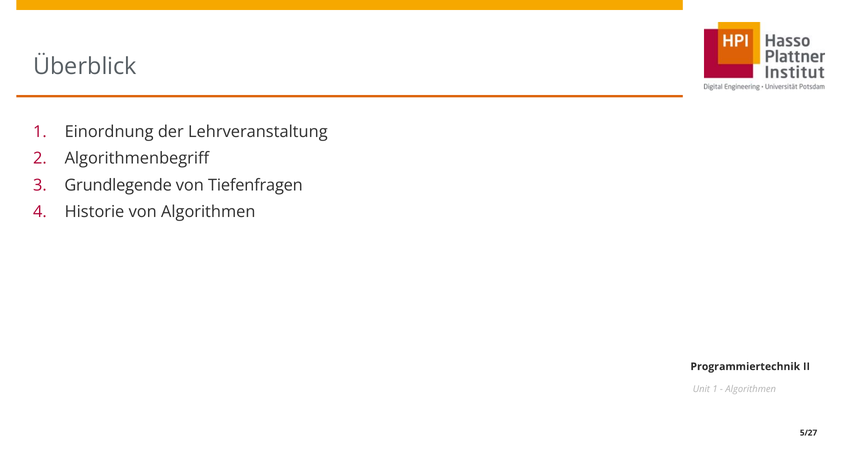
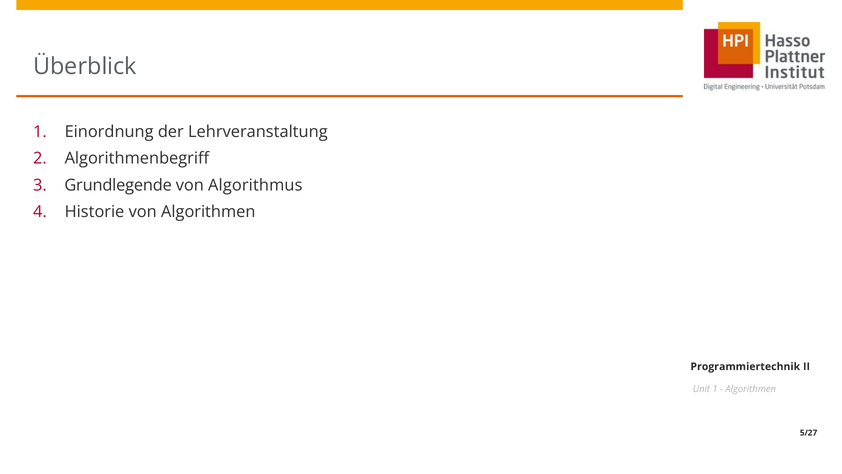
Tiefenfragen: Tiefenfragen -> Algorithmus
